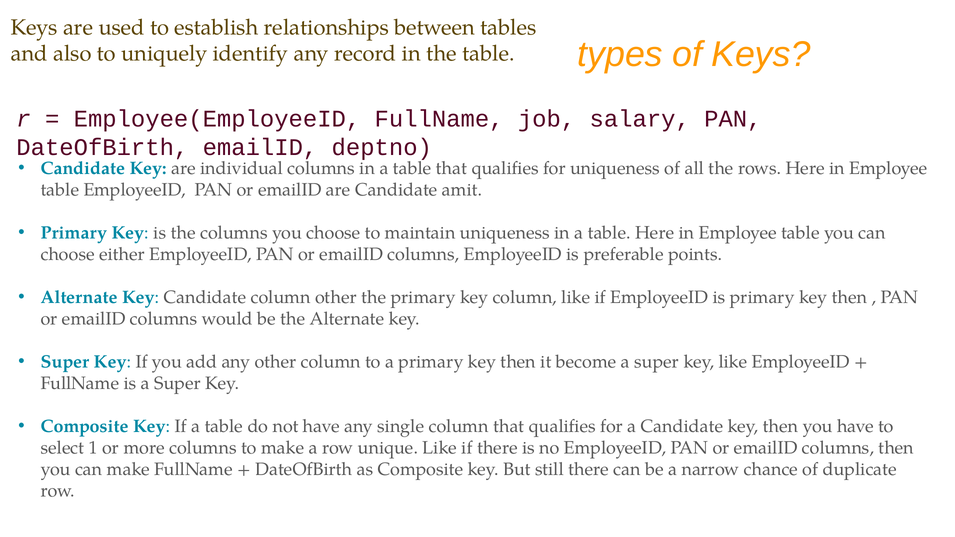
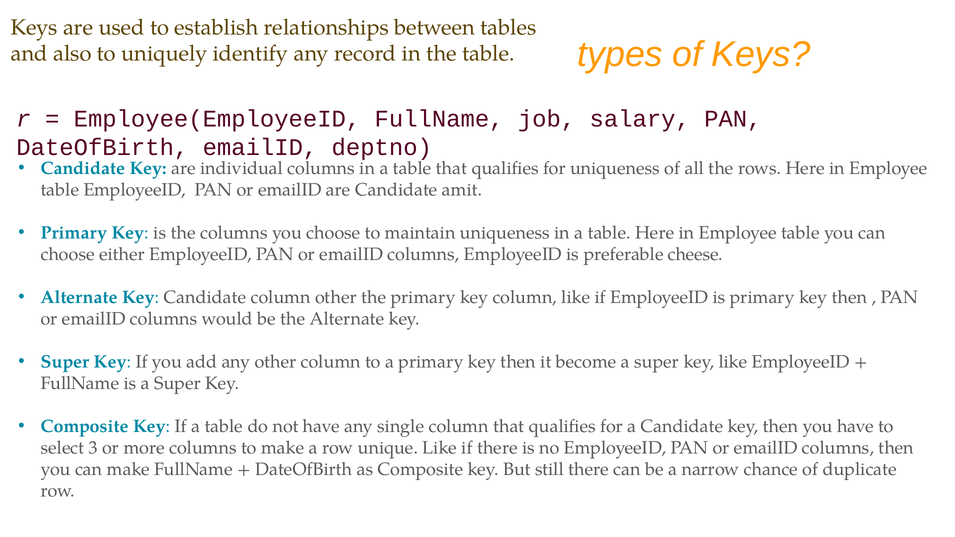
points: points -> cheese
1: 1 -> 3
